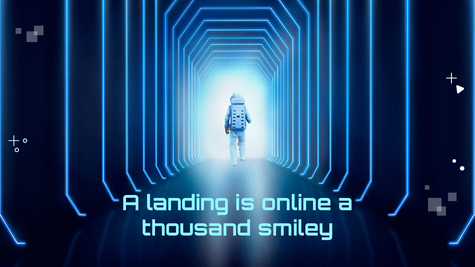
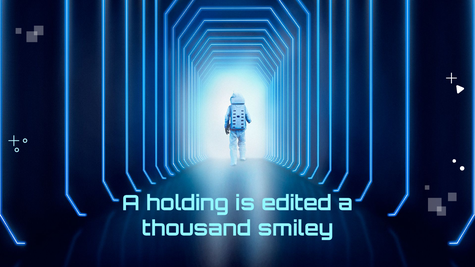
landing: landing -> holding
online: online -> edited
